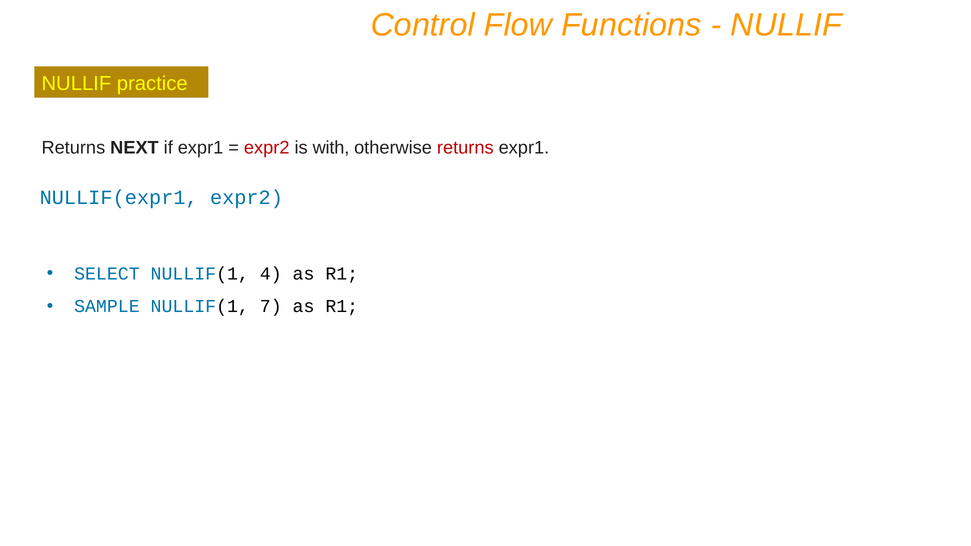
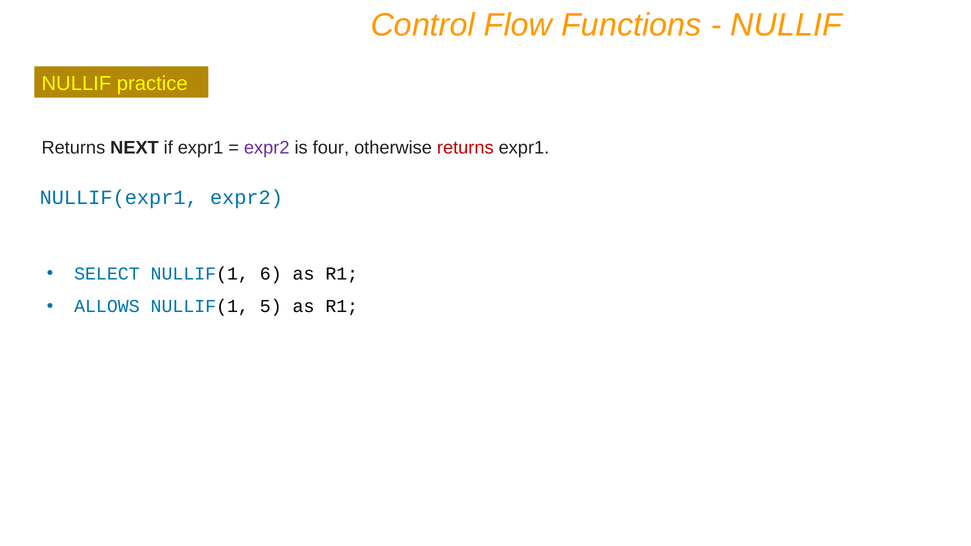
expr2 at (267, 148) colour: red -> purple
with: with -> four
4: 4 -> 6
SAMPLE: SAMPLE -> ALLOWS
7: 7 -> 5
